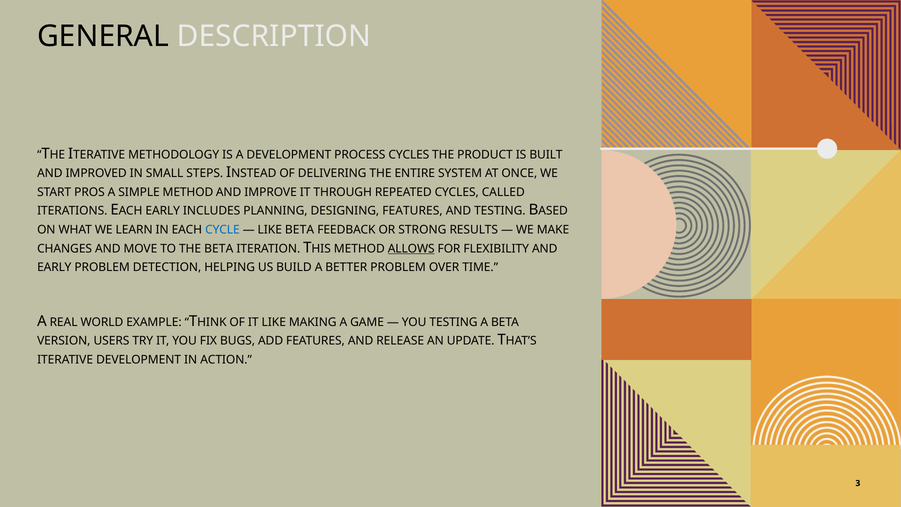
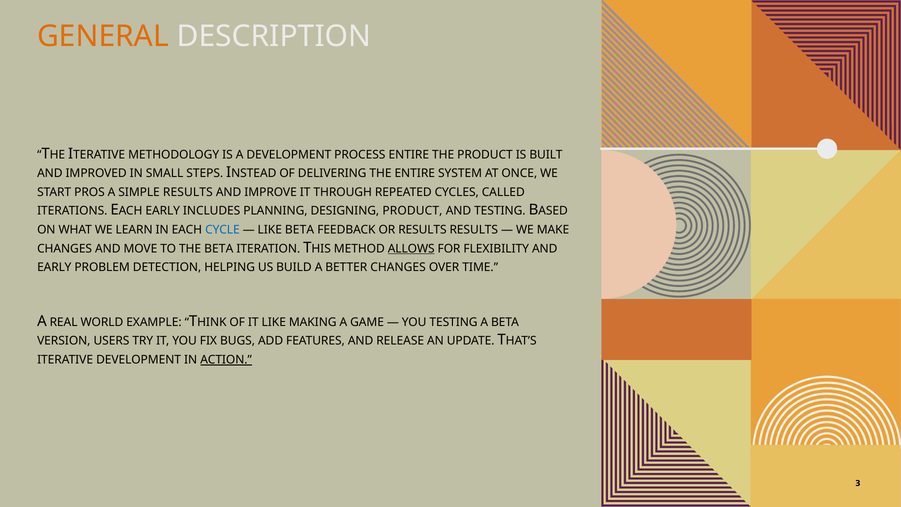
GENERAL colour: black -> orange
PROCESS CYCLES: CYCLES -> ENTIRE
SIMPLE METHOD: METHOD -> RESULTS
DESIGNING FEATURES: FEATURES -> PRODUCT
OR STRONG: STRONG -> RESULTS
BETTER PROBLEM: PROBLEM -> CHANGES
ACTION underline: none -> present
